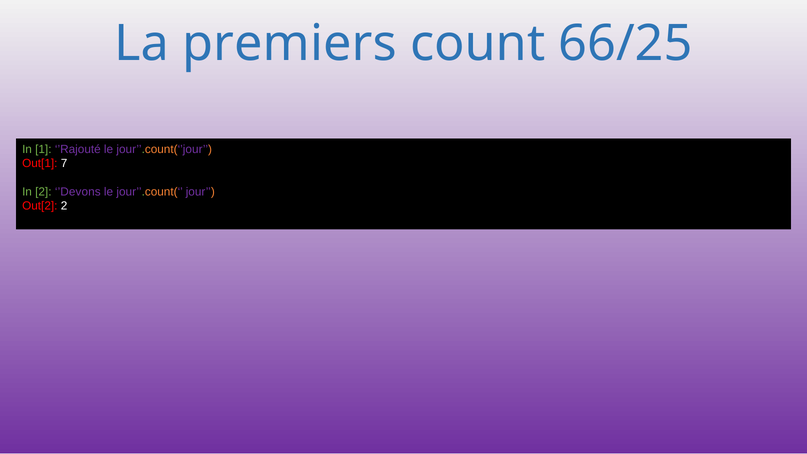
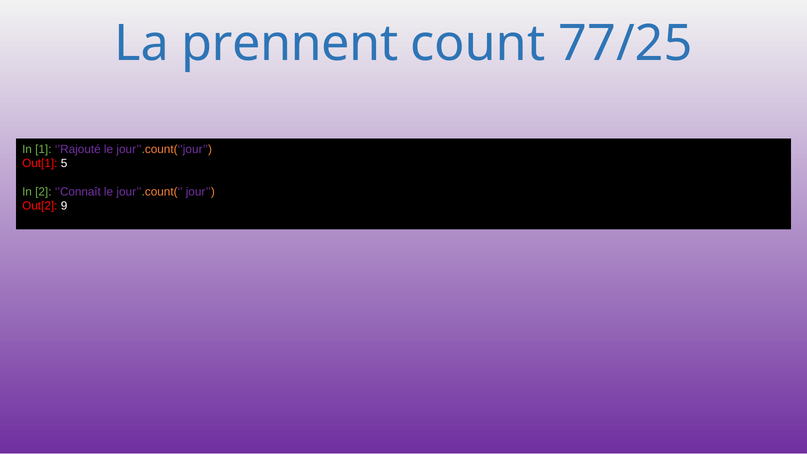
premiers: premiers -> prennent
66/25: 66/25 -> 77/25
7: 7 -> 5
’Devons: ’Devons -> ’Connaît
Out[2 2: 2 -> 9
